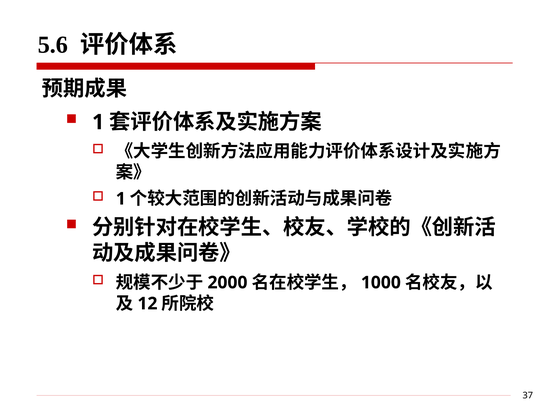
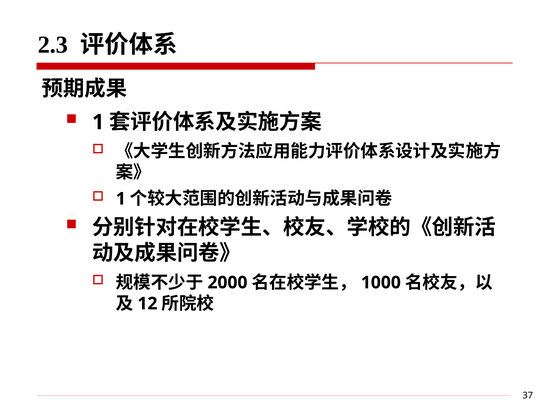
5.6: 5.6 -> 2.3
